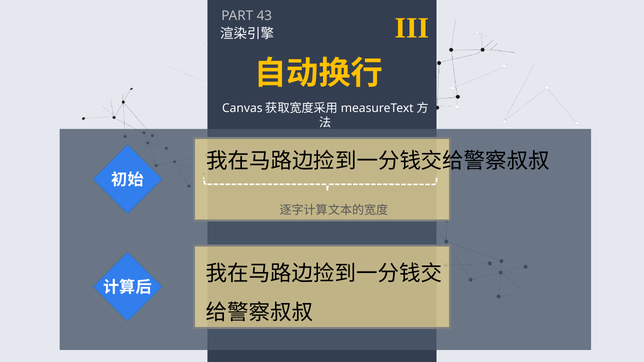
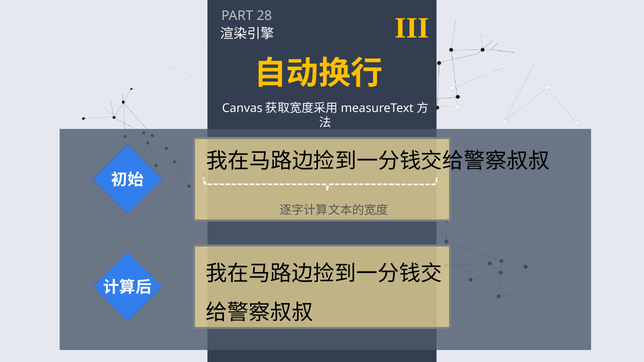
43: 43 -> 28
